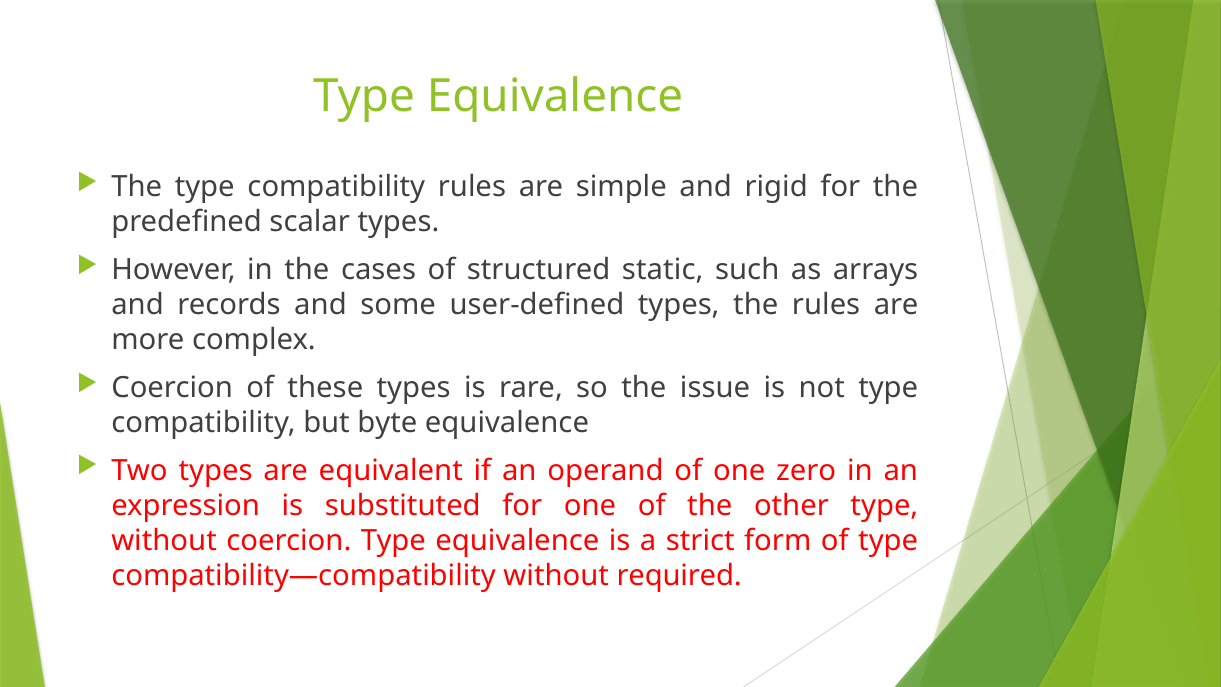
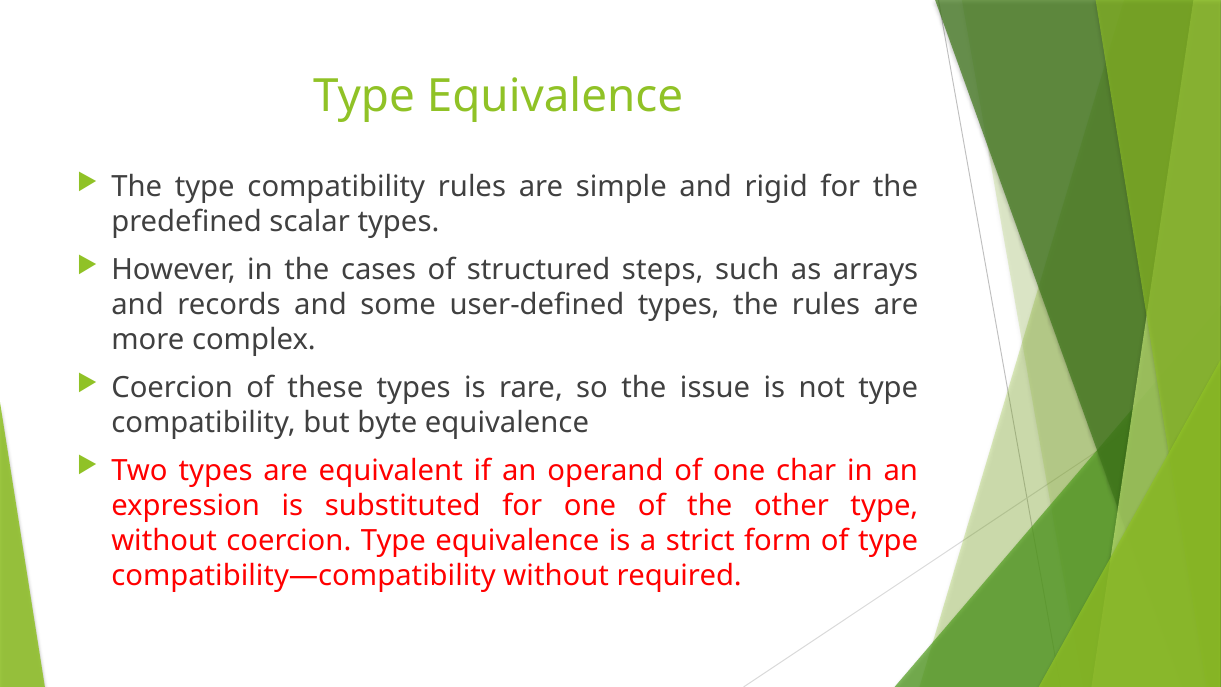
static: static -> steps
zero: zero -> char
